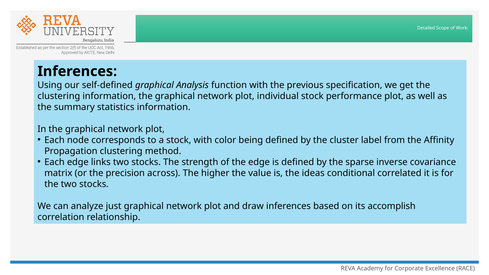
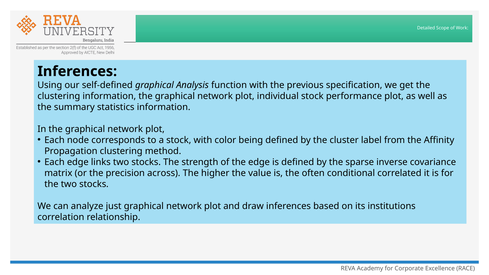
ideas: ideas -> often
accomplish: accomplish -> institutions
